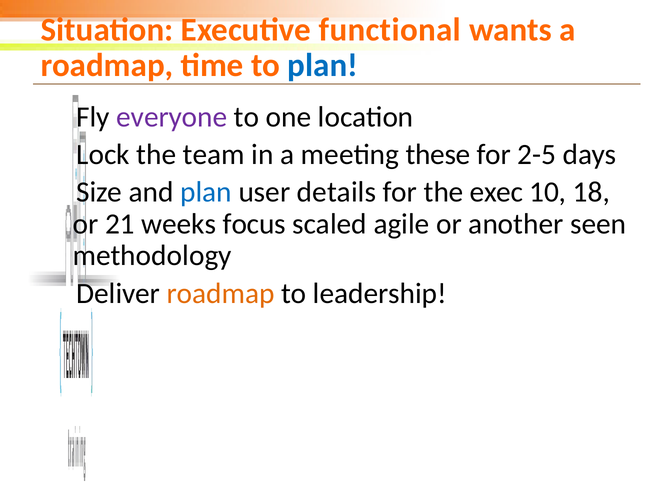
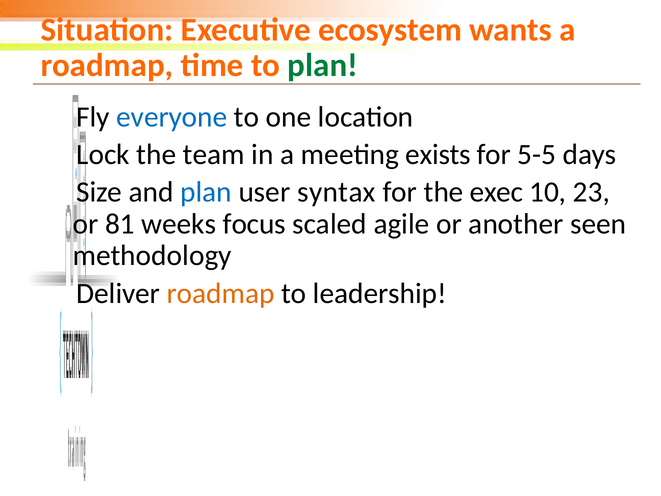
functional: functional -> ecosystem
plan at (323, 66) colour: blue -> green
everyone colour: purple -> blue
these: these -> exists
2-5: 2-5 -> 5-5
details: details -> syntax
18: 18 -> 23
21: 21 -> 81
